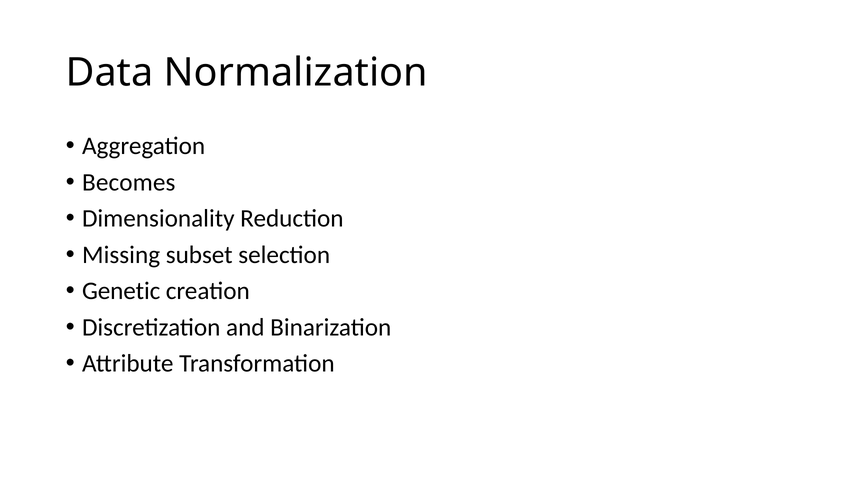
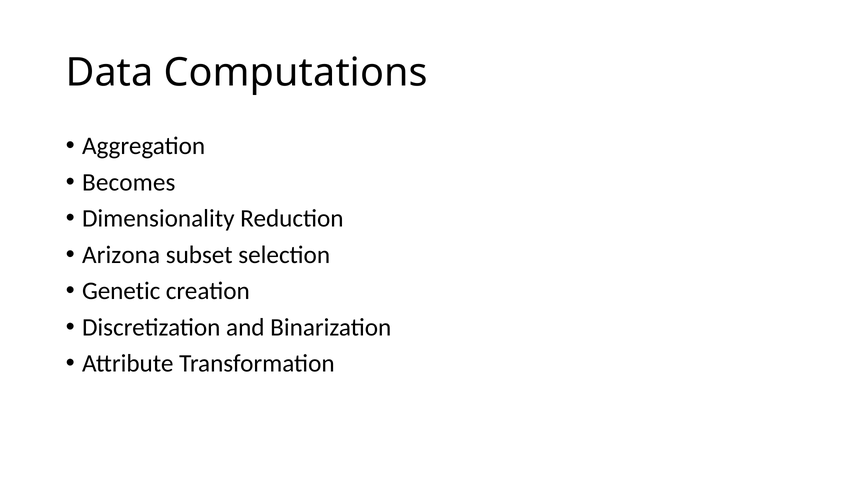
Normalization: Normalization -> Computations
Missing: Missing -> Arizona
